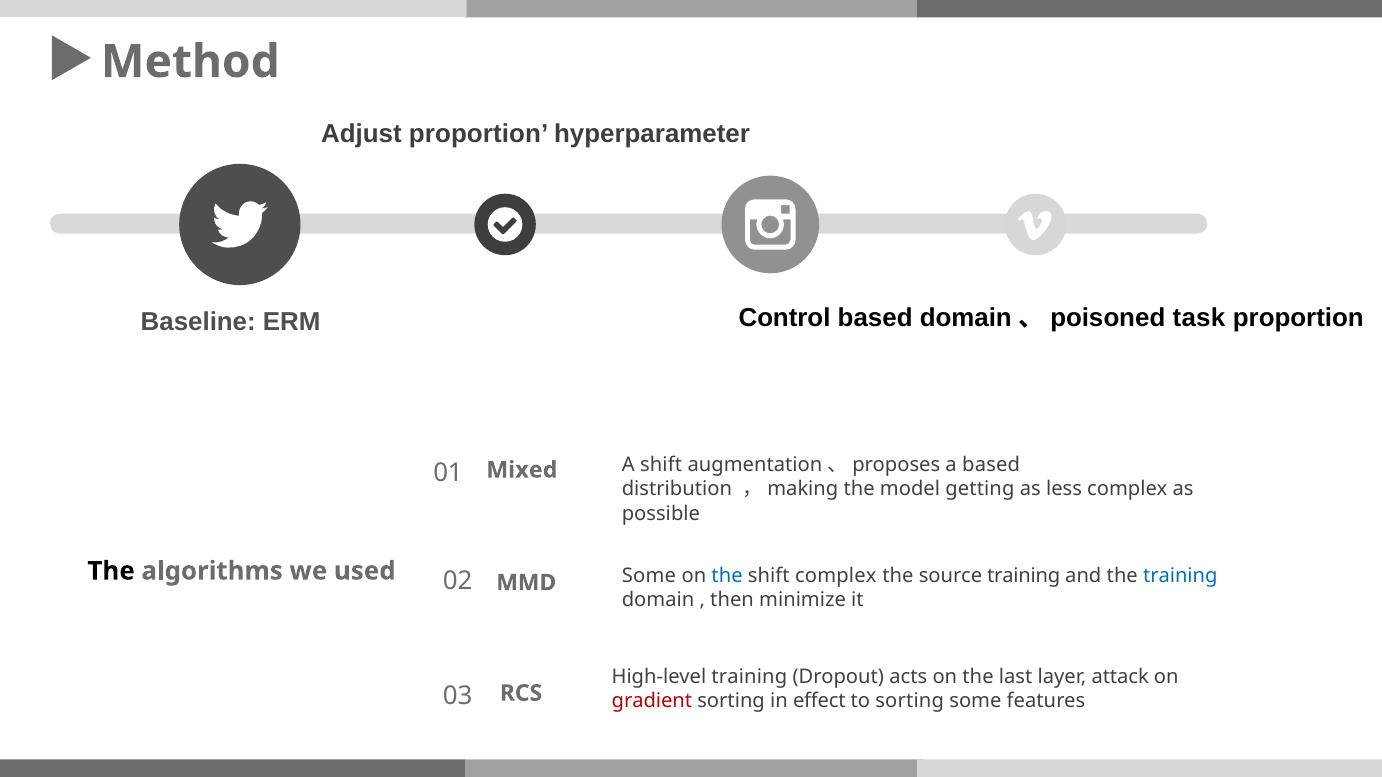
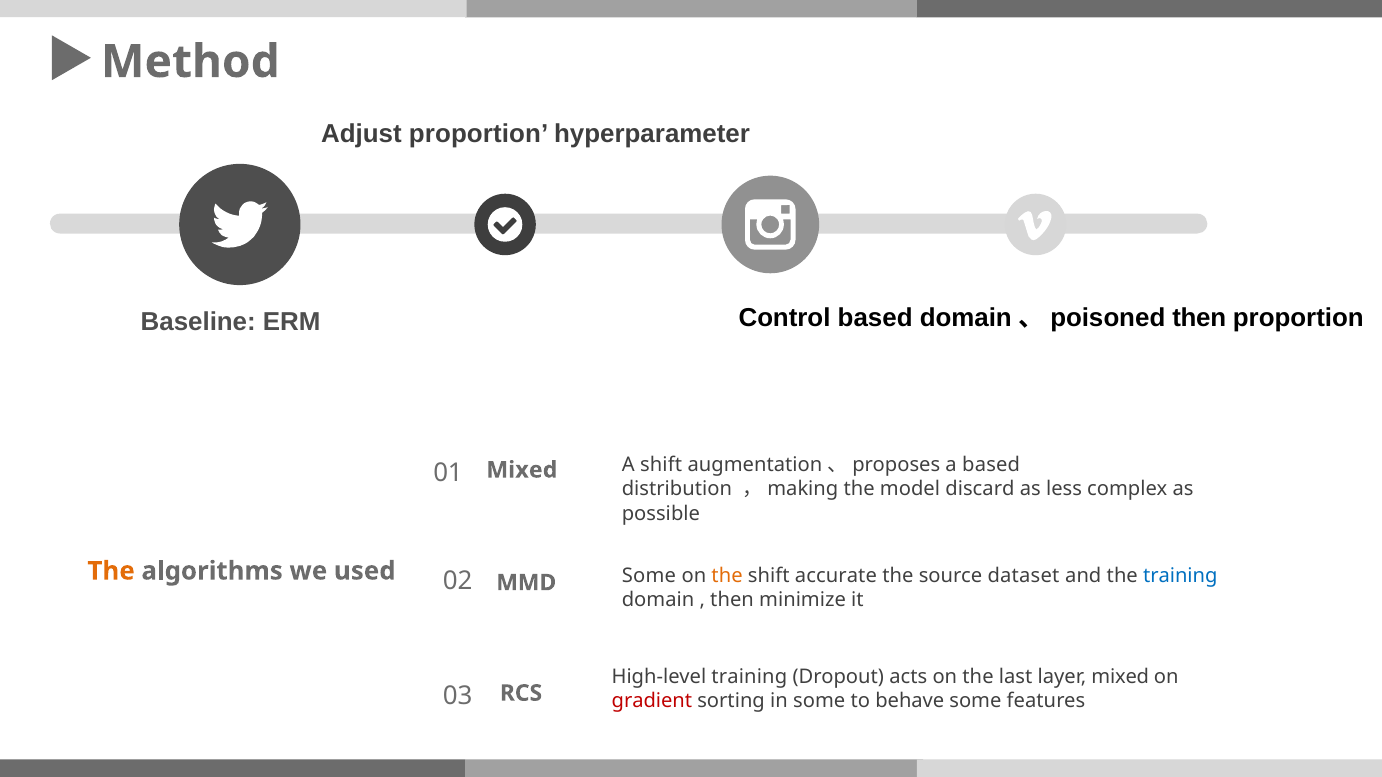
task at (1199, 318): task -> then
getting: getting -> discard
The at (111, 571) colour: black -> orange
the at (727, 576) colour: blue -> orange
shift complex: complex -> accurate
source training: training -> dataset
layer attack: attack -> mixed
in effect: effect -> some
to sorting: sorting -> behave
